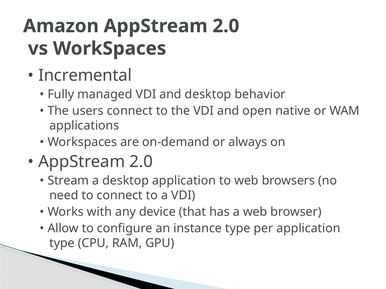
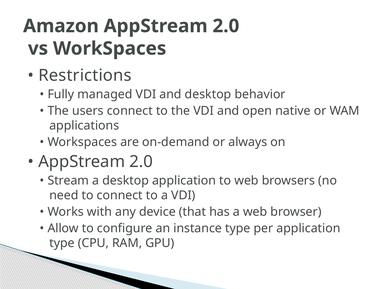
Incremental: Incremental -> Restrictions
